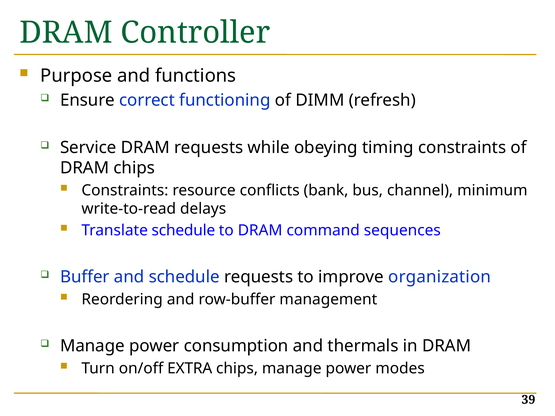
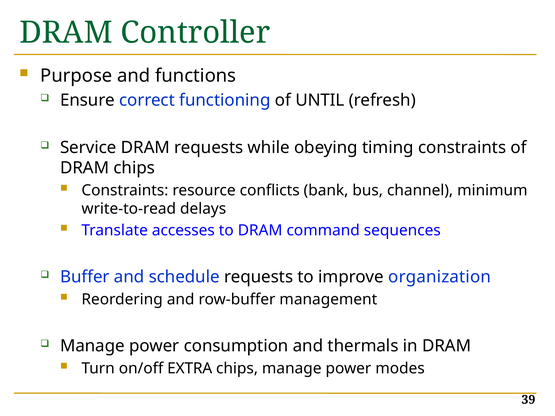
DIMM: DIMM -> UNTIL
Translate schedule: schedule -> accesses
